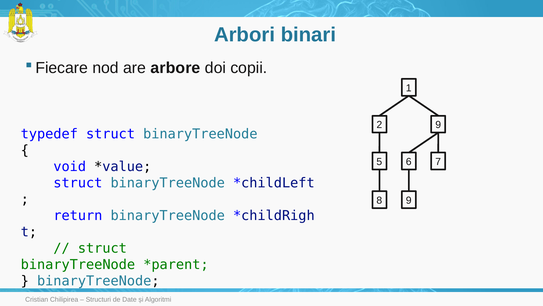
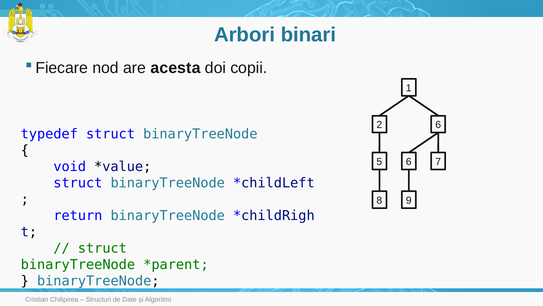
arbore: arbore -> acesta
2 9: 9 -> 6
